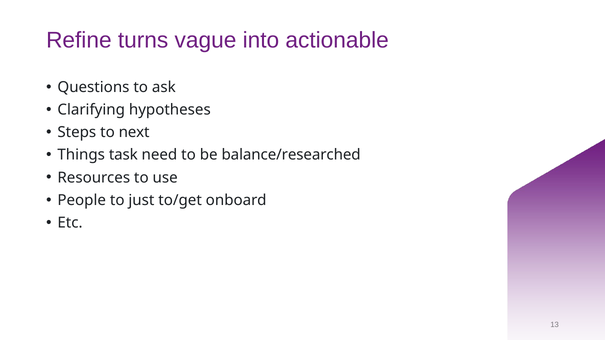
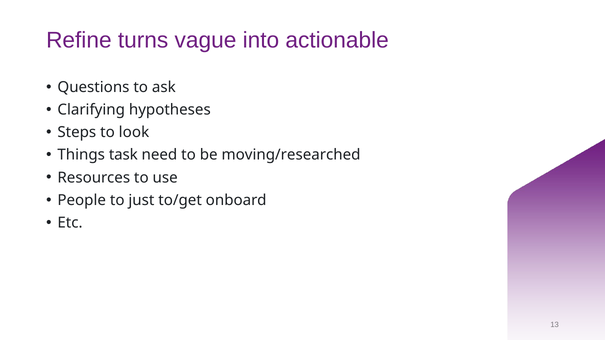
next: next -> look
balance/researched: balance/researched -> moving/researched
